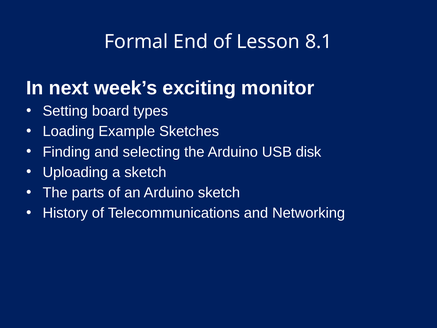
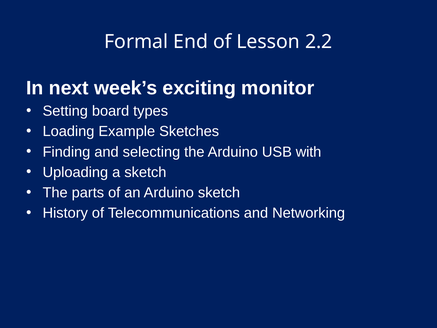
8.1: 8.1 -> 2.2
disk: disk -> with
